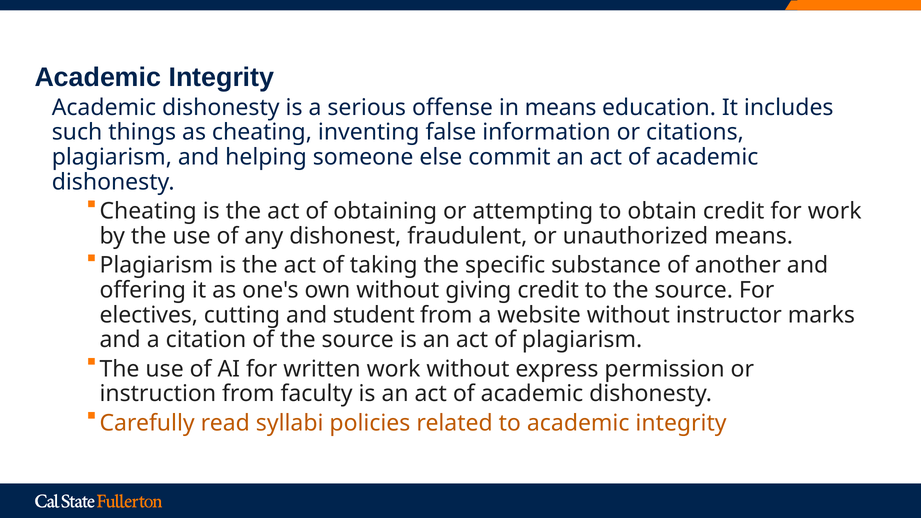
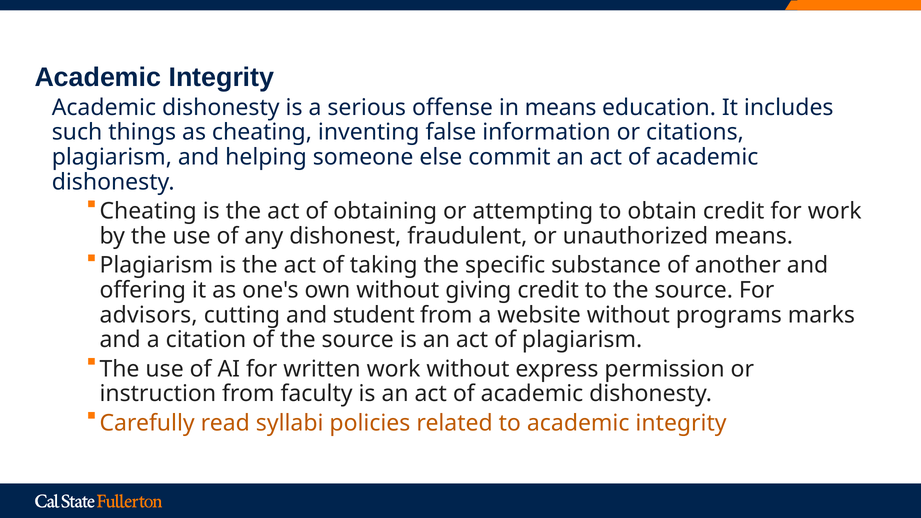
electives: electives -> advisors
instructor: instructor -> programs
